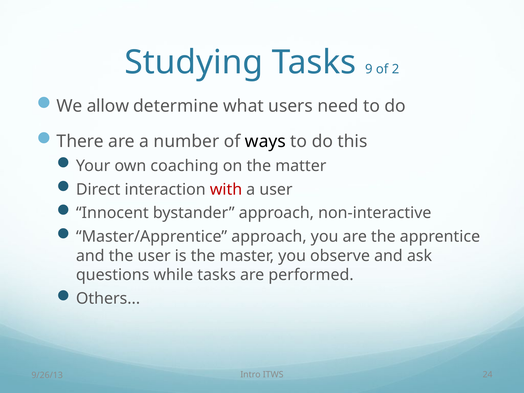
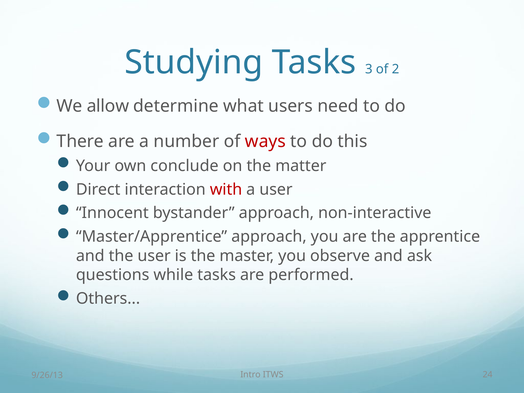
9: 9 -> 3
ways colour: black -> red
coaching: coaching -> conclude
